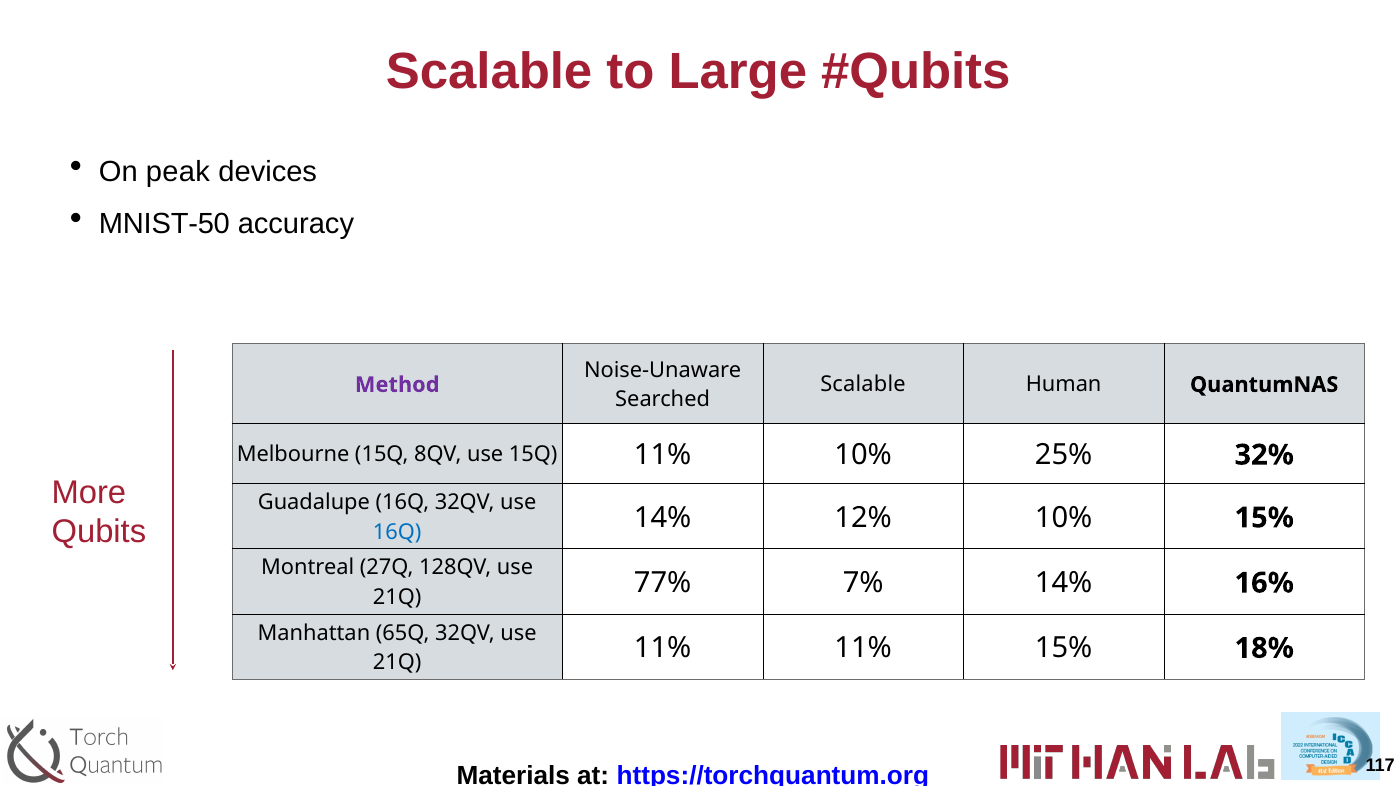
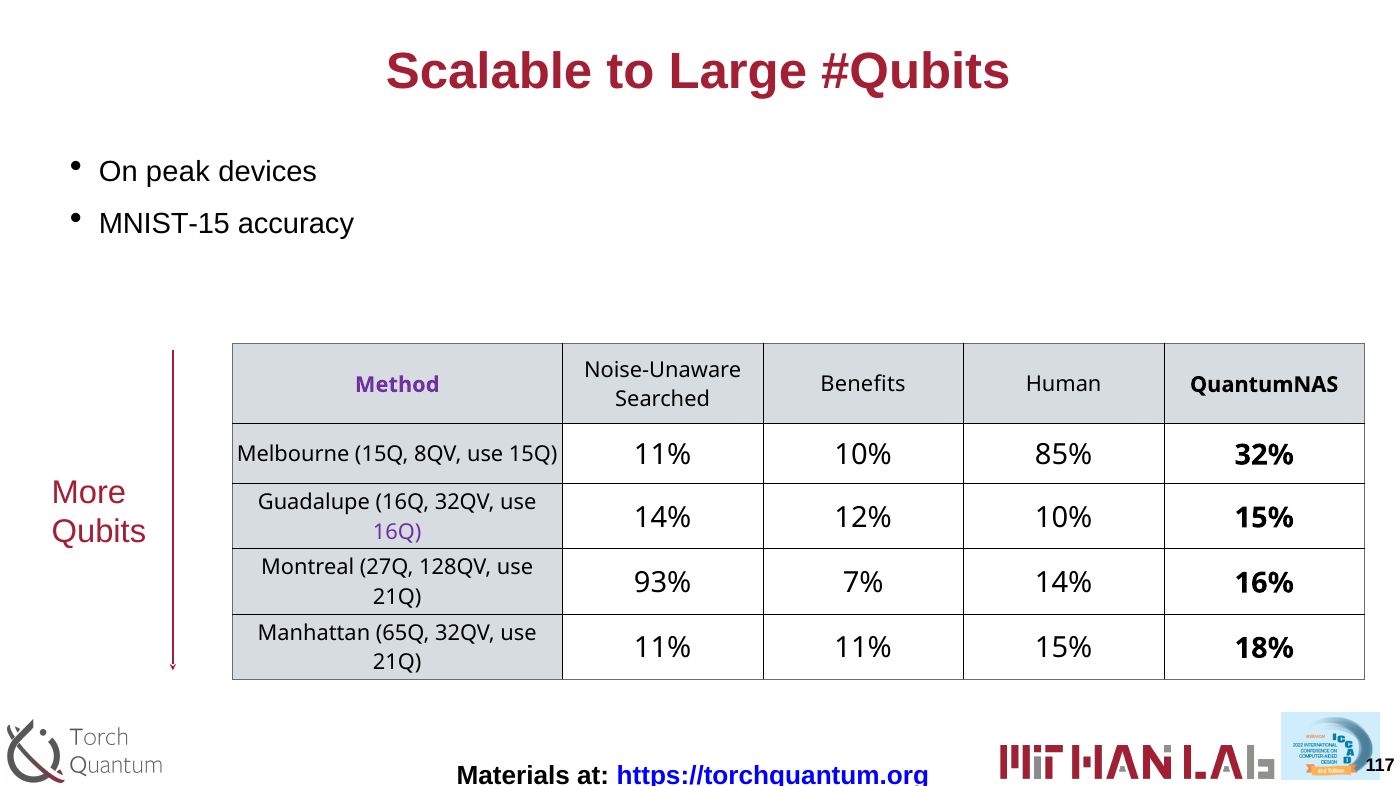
MNIST-50: MNIST-50 -> MNIST-15
Scalable at (863, 385): Scalable -> Benefits
25%: 25% -> 85%
16Q at (397, 532) colour: blue -> purple
77%: 77% -> 93%
